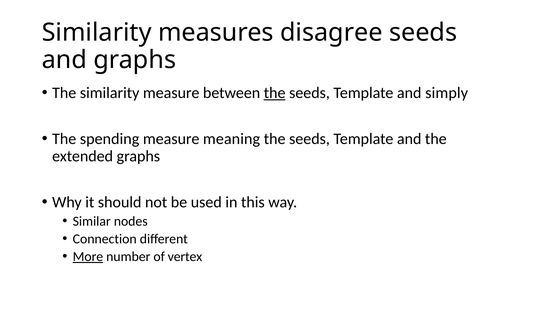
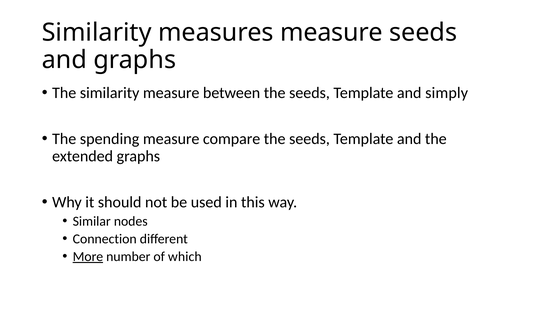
measures disagree: disagree -> measure
the at (275, 93) underline: present -> none
meaning: meaning -> compare
vertex: vertex -> which
